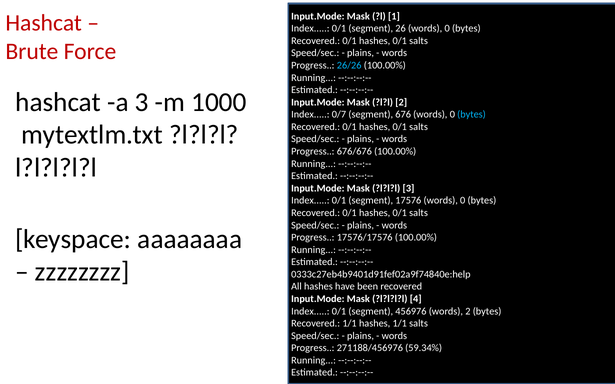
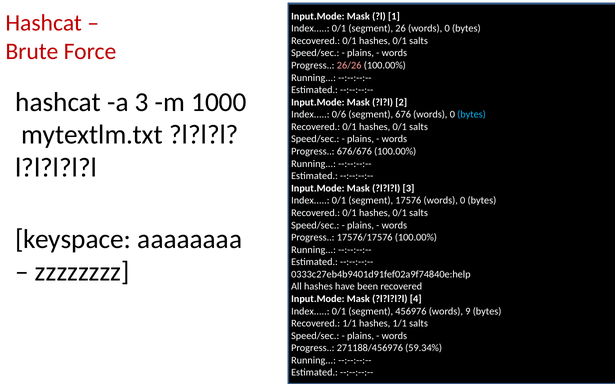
26/26 colour: light blue -> pink
0/7: 0/7 -> 0/6
words 2: 2 -> 9
